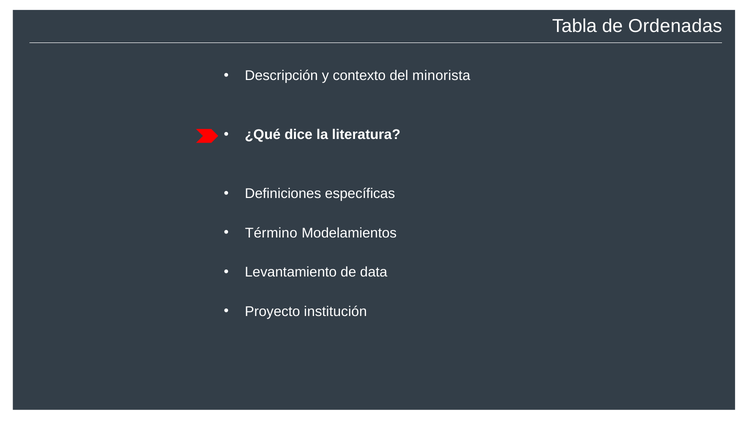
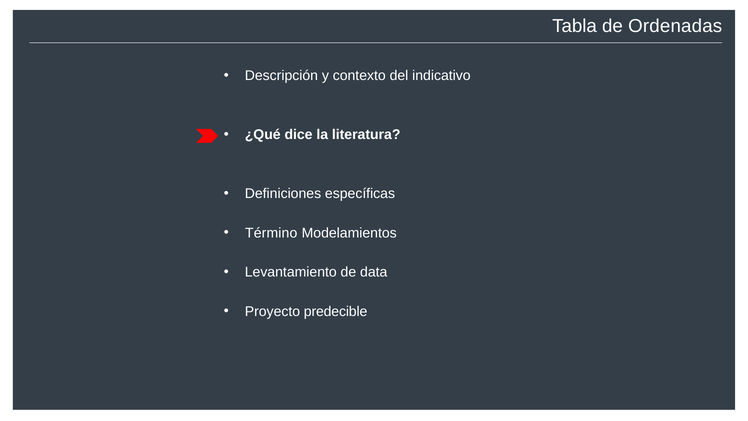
minorista: minorista -> indicativo
institución: institución -> predecible
